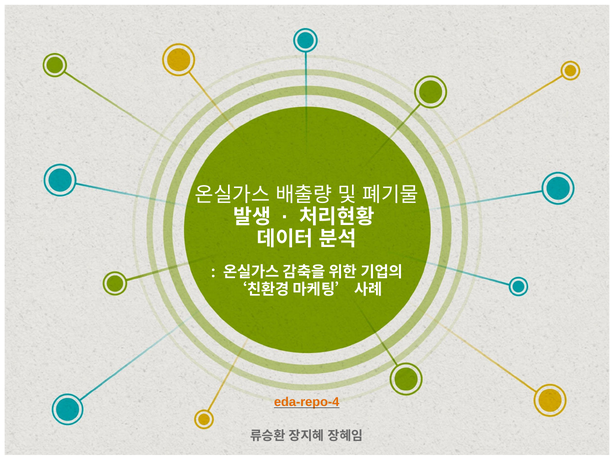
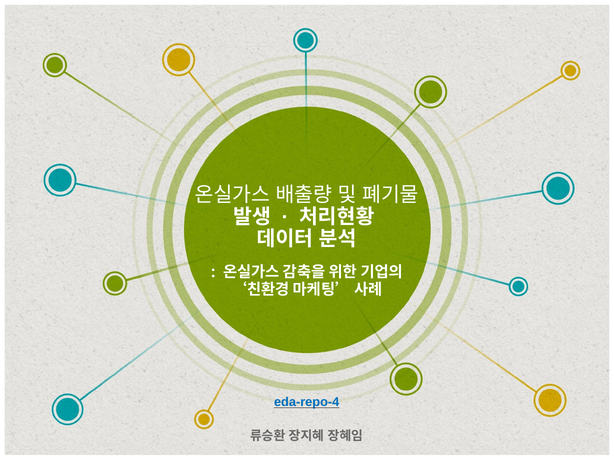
eda-repo-4 colour: orange -> blue
